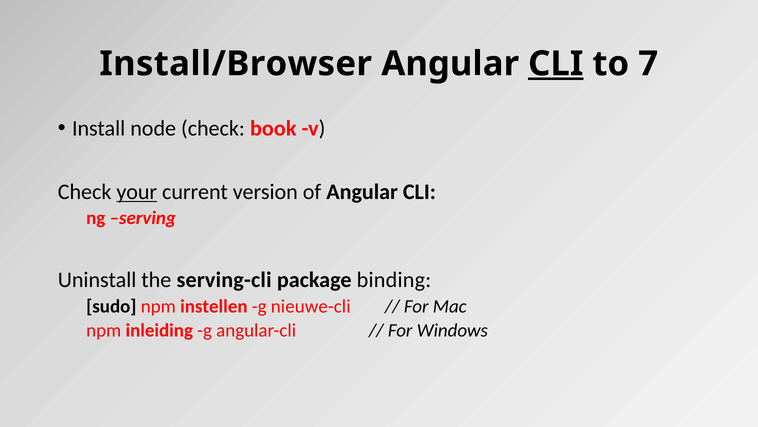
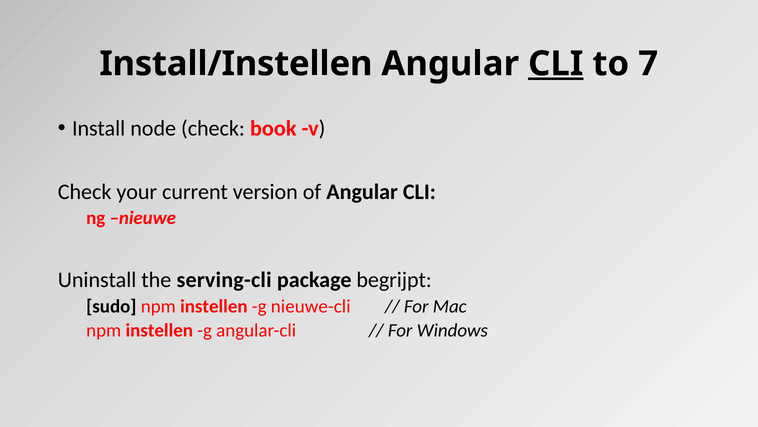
Install/Browser: Install/Browser -> Install/Instellen
your underline: present -> none
serving: serving -> nieuwe
binding: binding -> begrijpt
inleiding at (159, 330): inleiding -> instellen
